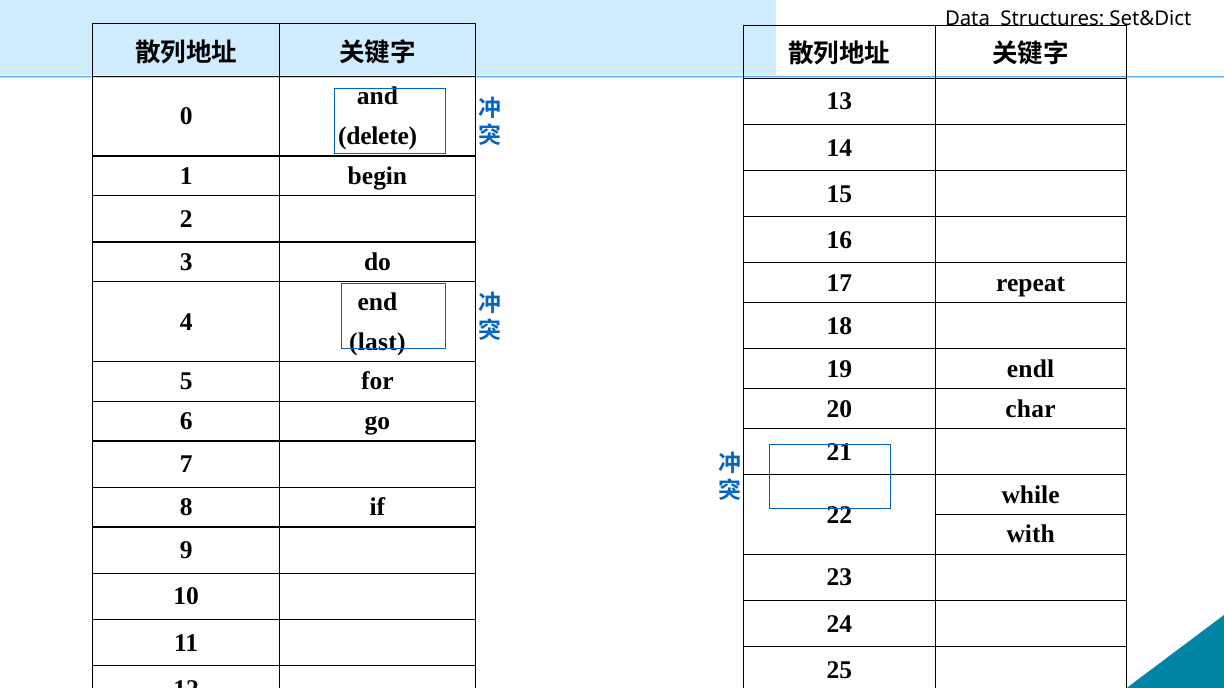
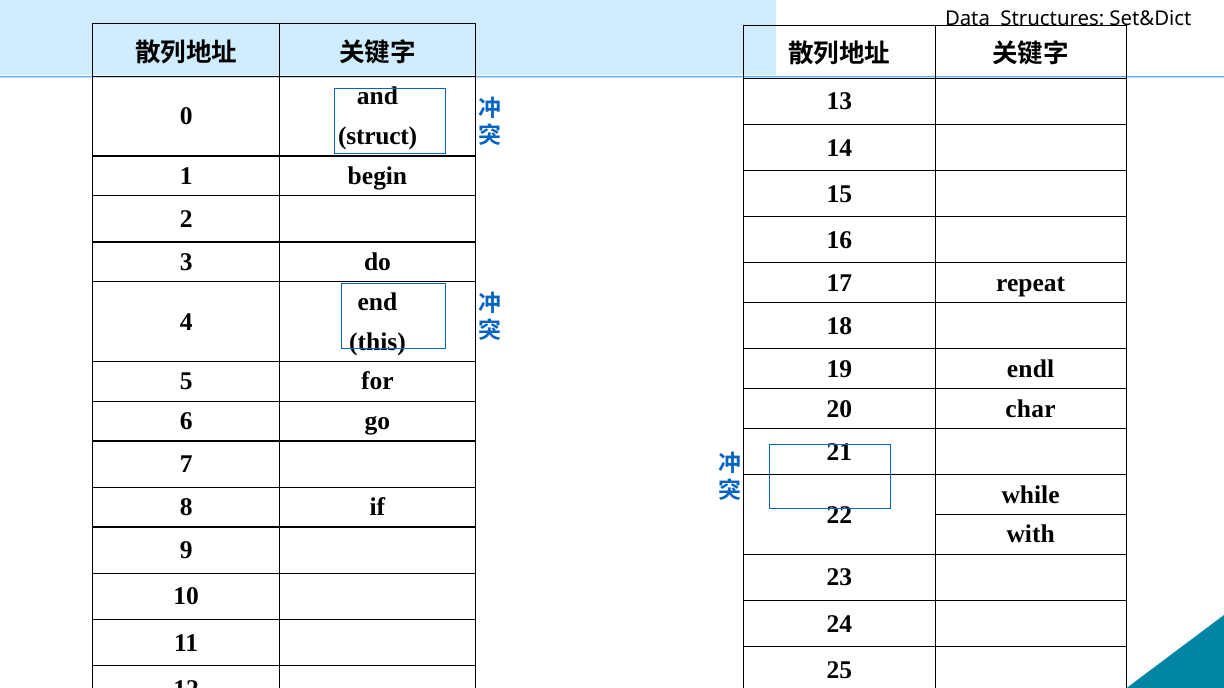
delete: delete -> struct
last: last -> this
